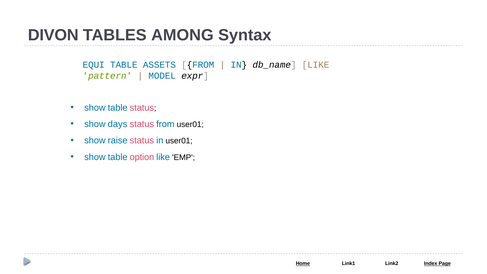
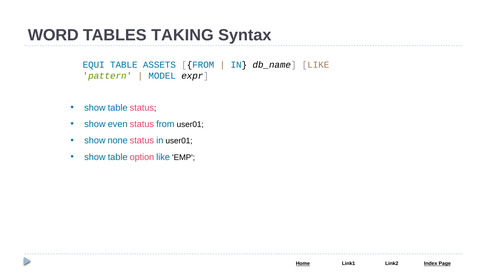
DIVON: DIVON -> WORD
AMONG: AMONG -> TAKING
days: days -> even
raise: raise -> none
